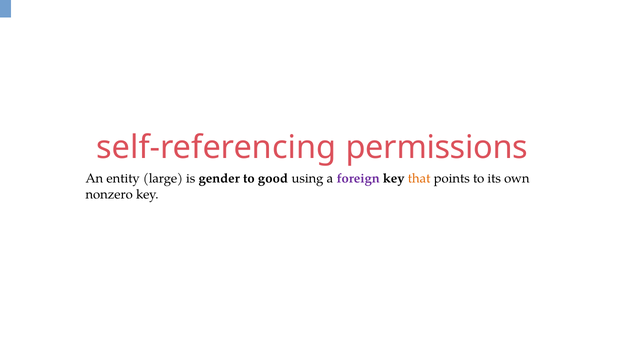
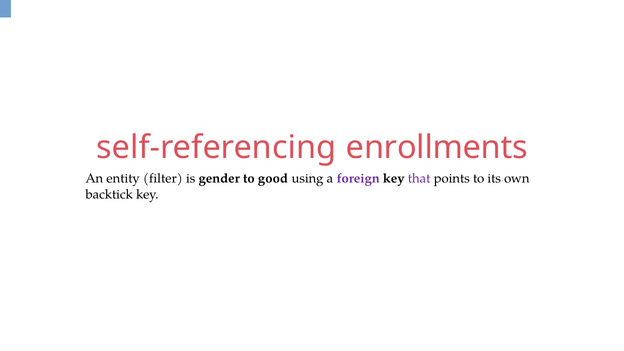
permissions: permissions -> enrollments
large: large -> filter
that colour: orange -> purple
nonzero: nonzero -> backtick
